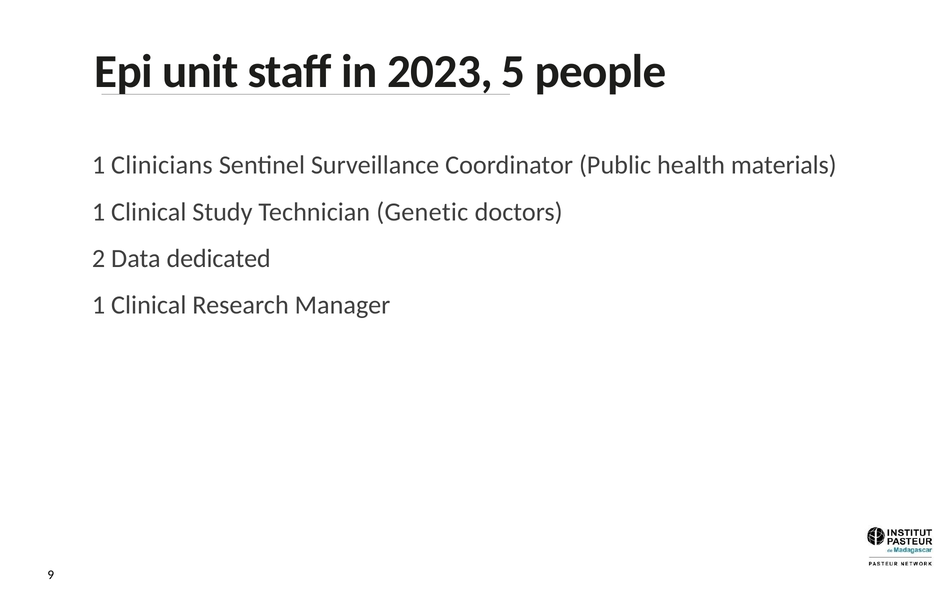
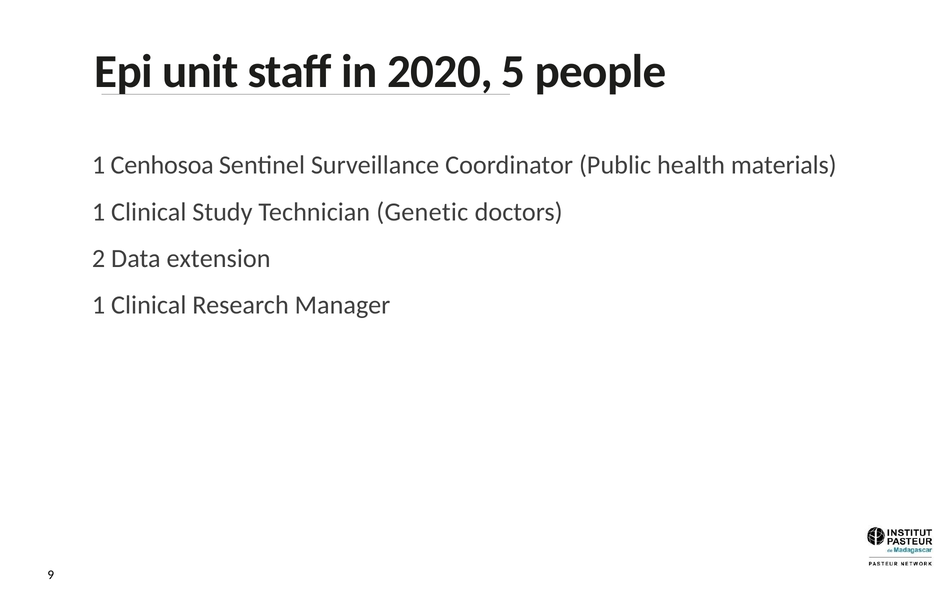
2023: 2023 -> 2020
Clinicians: Clinicians -> Cenhosoa
dedicated: dedicated -> extension
